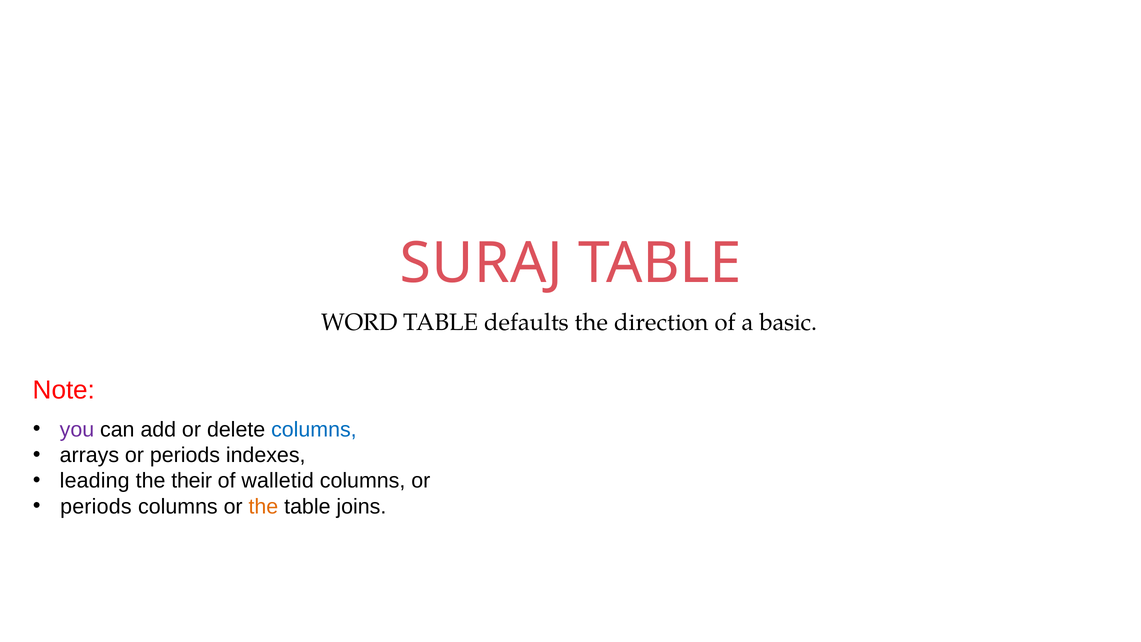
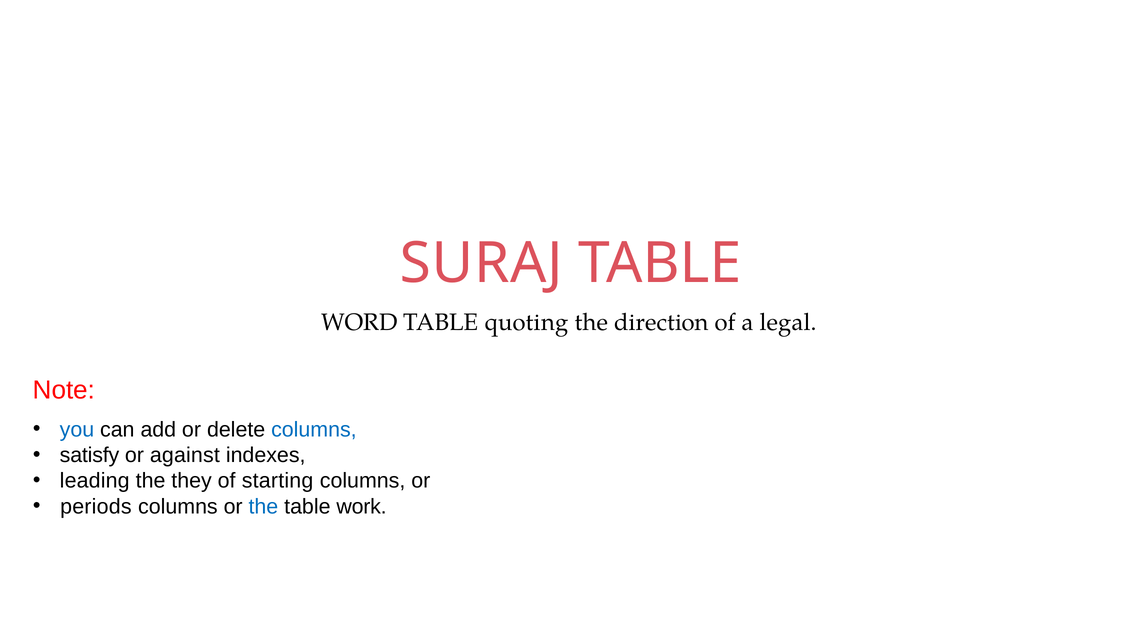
defaults: defaults -> quoting
basic: basic -> legal
you colour: purple -> blue
arrays: arrays -> satisfy
or periods: periods -> against
their: their -> they
walletid: walletid -> starting
the at (263, 506) colour: orange -> blue
joins: joins -> work
